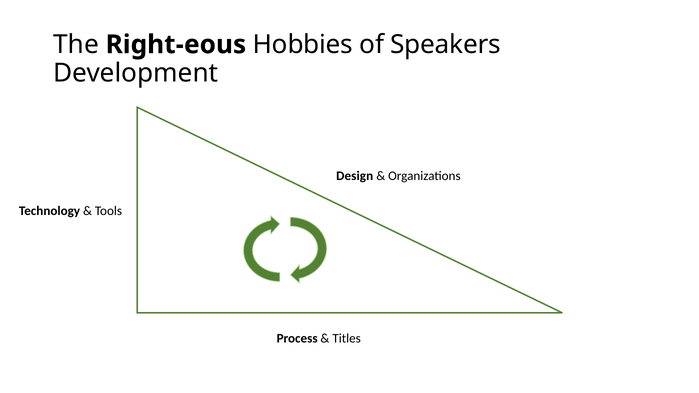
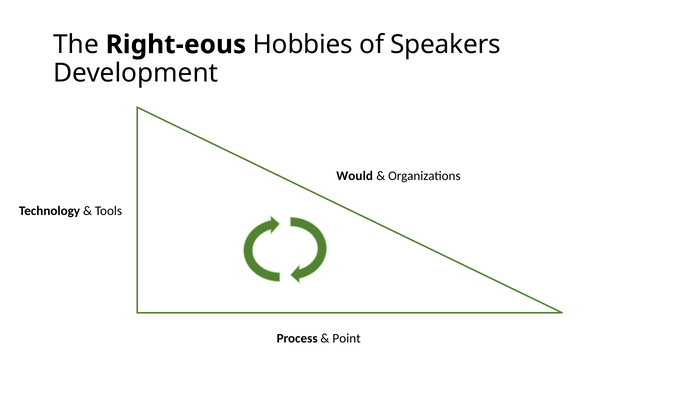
Design: Design -> Would
Titles: Titles -> Point
